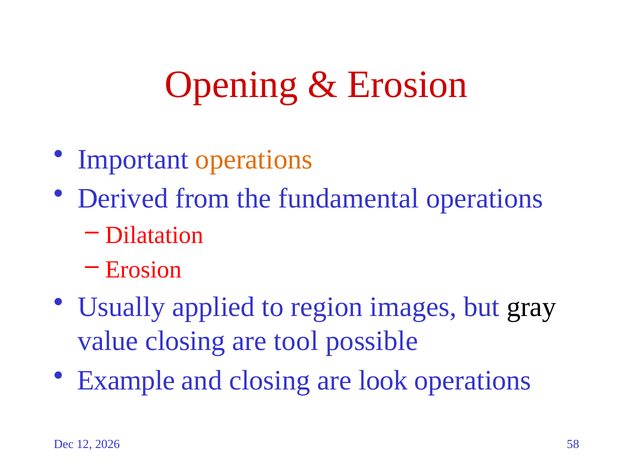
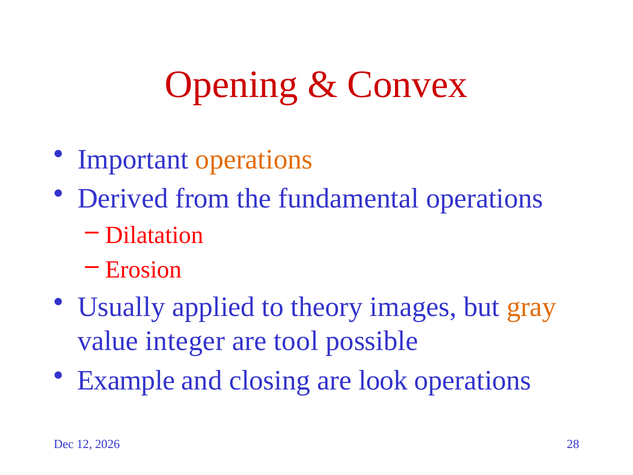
Erosion at (408, 84): Erosion -> Convex
region: region -> theory
gray colour: black -> orange
value closing: closing -> integer
58: 58 -> 28
